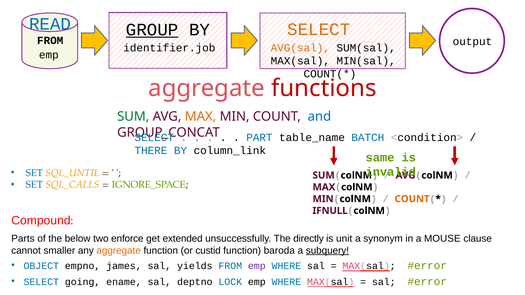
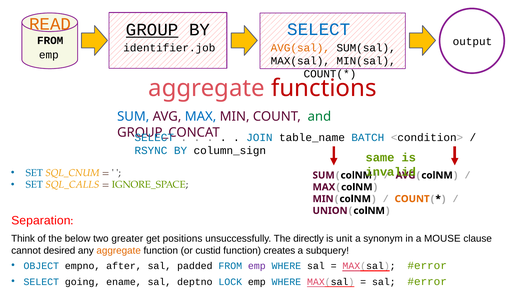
READ colour: blue -> orange
SELECT at (319, 29) colour: orange -> blue
SUM at (133, 117) colour: green -> blue
MAX at (201, 117) colour: orange -> blue
and colour: blue -> green
PART: PART -> JOIN
THERE: THERE -> RSYNC
column_link: column_link -> column_sign
SQL_UNTIL: SQL_UNTIL -> SQL_CNUM
IFNULL: IFNULL -> UNION
Compound: Compound -> Separation
Parts: Parts -> Think
enforce: enforce -> greater
extended: extended -> positions
smaller: smaller -> desired
baroda: baroda -> creates
subquery underline: present -> none
james: james -> after
yields: yields -> padded
